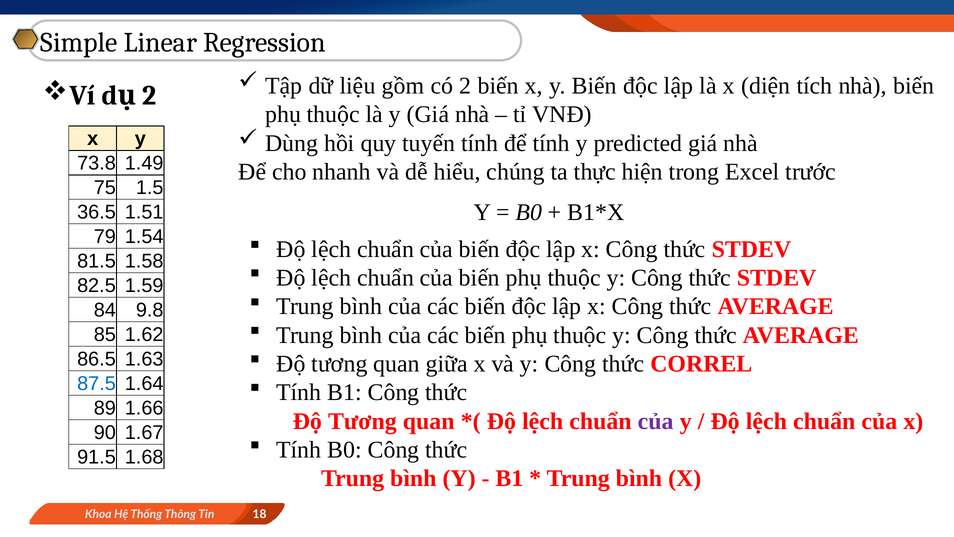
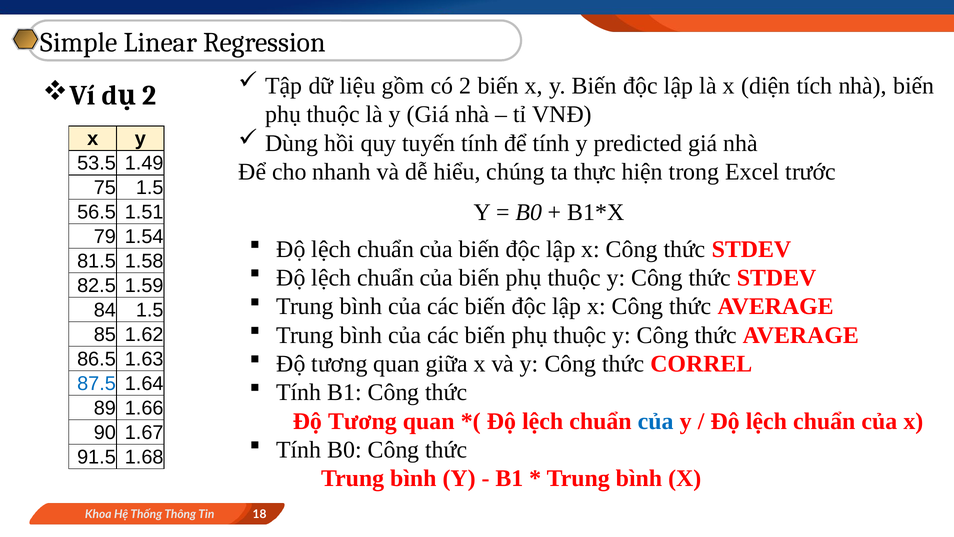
73.8: 73.8 -> 53.5
36.5: 36.5 -> 56.5
84 9.8: 9.8 -> 1.5
của at (656, 421) colour: purple -> blue
